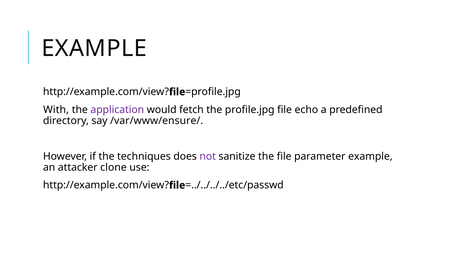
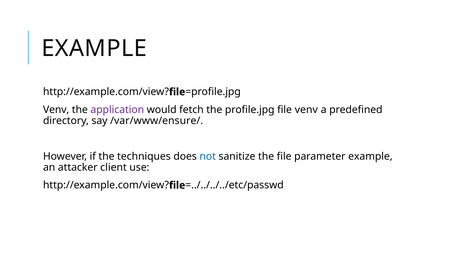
With at (56, 110): With -> Venv
file echo: echo -> venv
not colour: purple -> blue
clone: clone -> client
